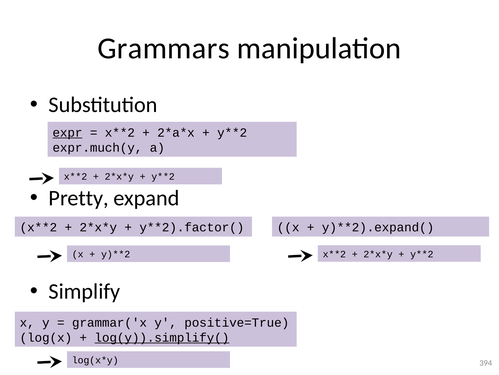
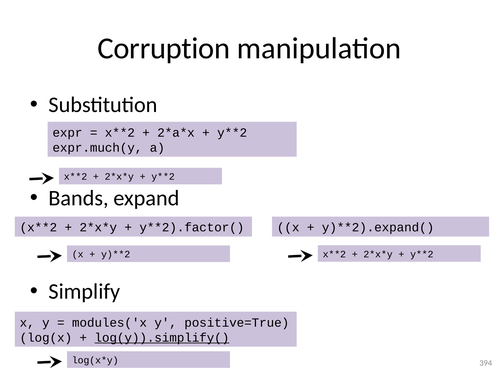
Grammars: Grammars -> Corruption
expr underline: present -> none
Pretty: Pretty -> Bands
grammar('x: grammar('x -> modules('x
